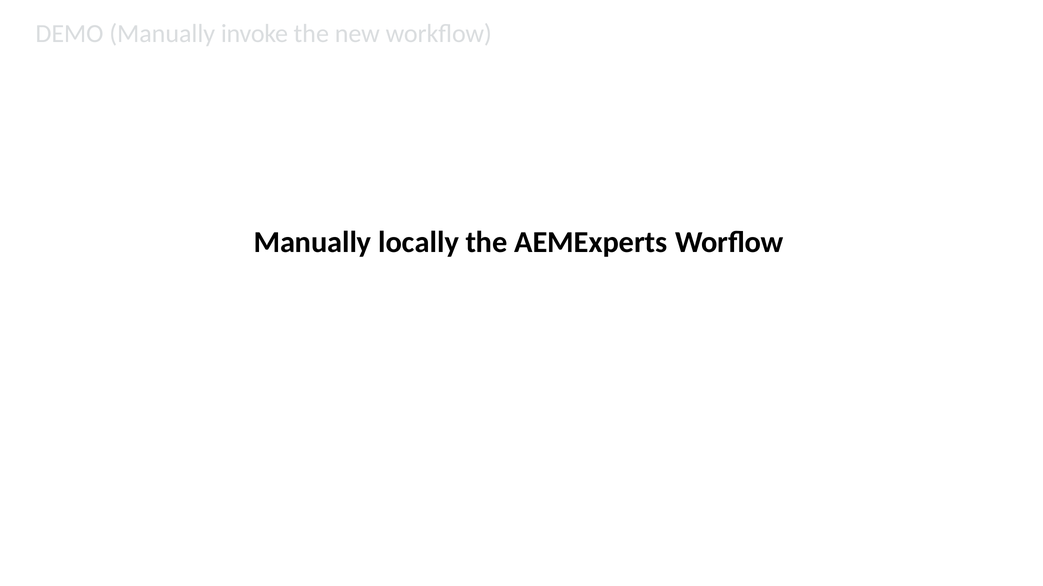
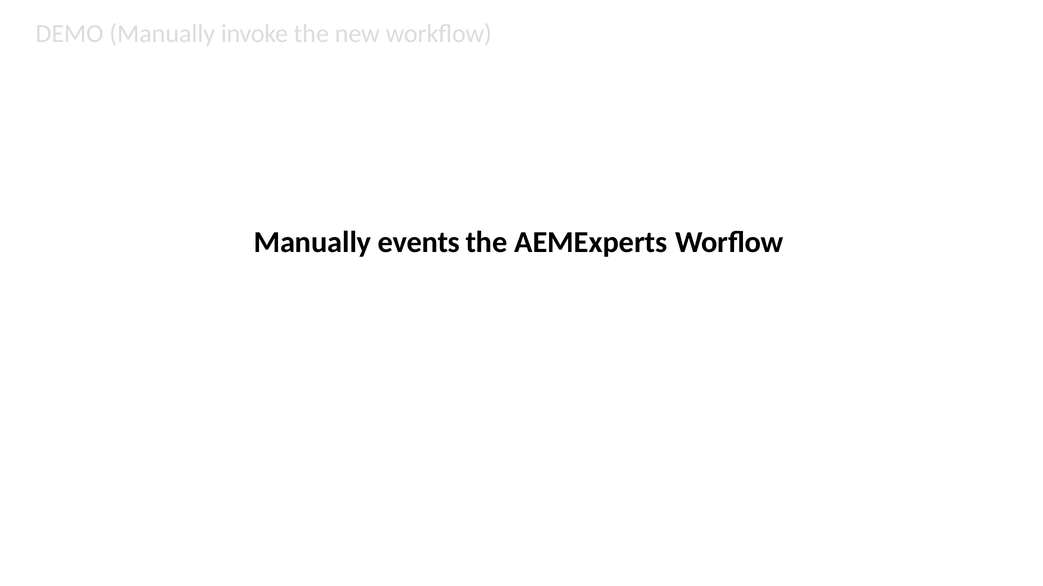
locally: locally -> events
